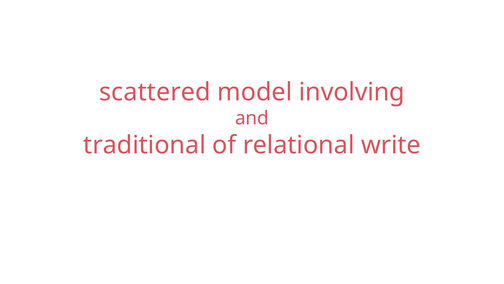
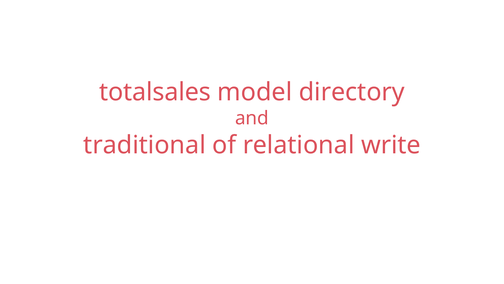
scattered: scattered -> totalsales
involving: involving -> directory
